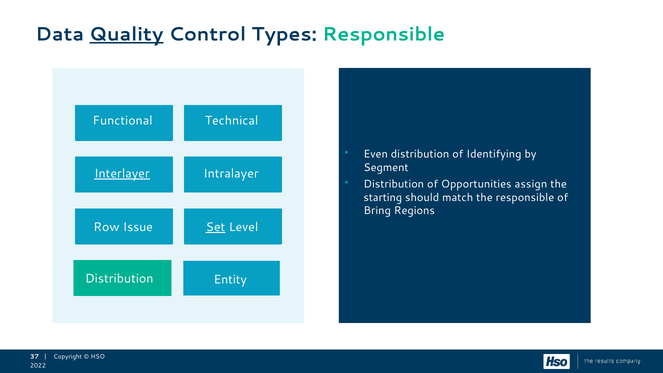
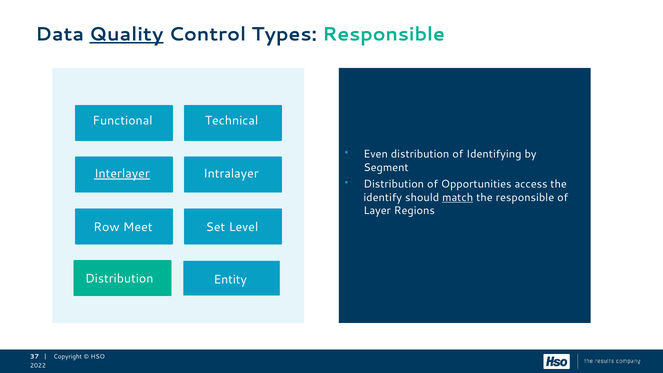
assign: assign -> access
starting: starting -> identify
match underline: none -> present
Bring: Bring -> Layer
Issue: Issue -> Meet
Set underline: present -> none
